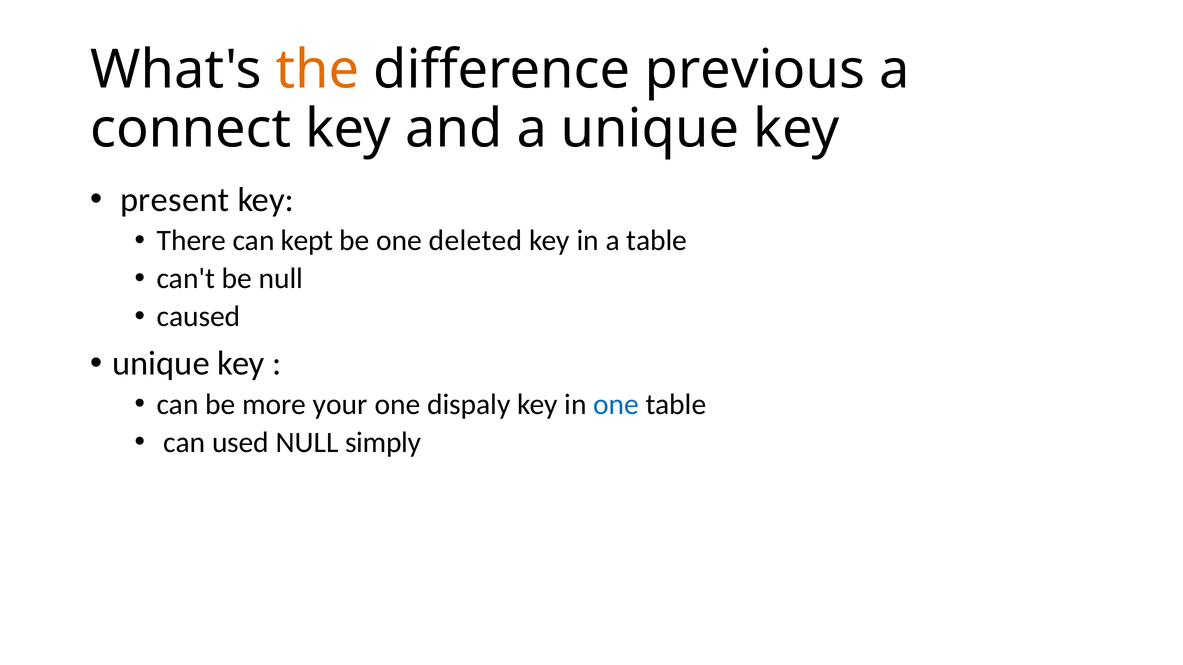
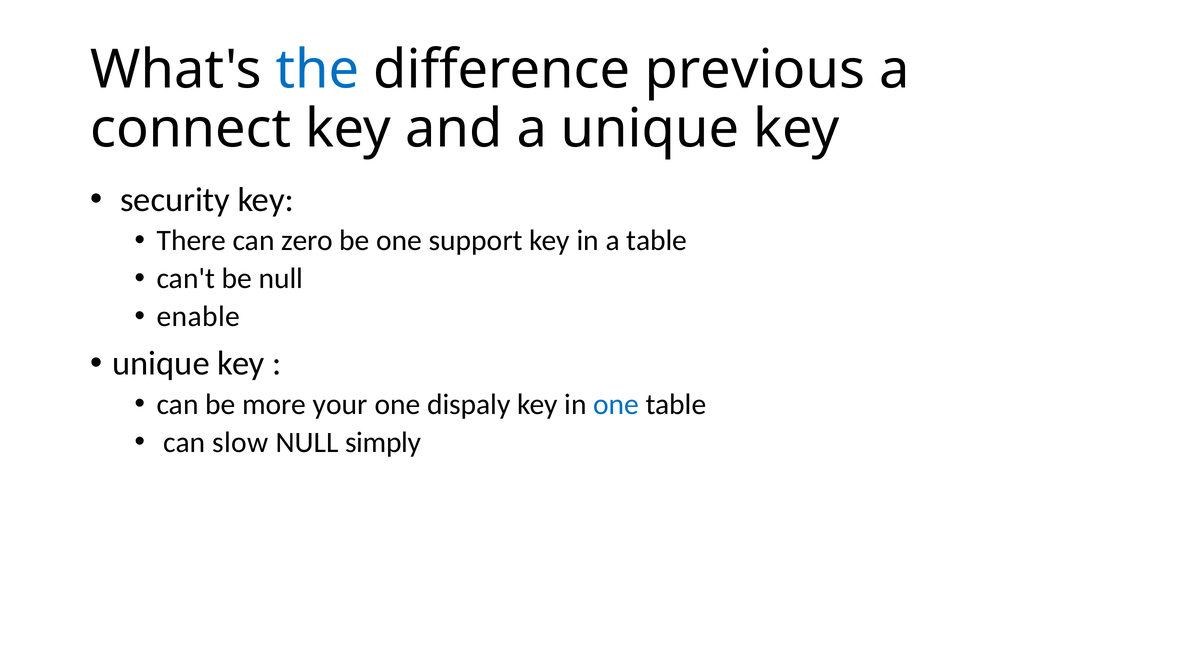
the colour: orange -> blue
present: present -> security
kept: kept -> zero
deleted: deleted -> support
caused: caused -> enable
used: used -> slow
